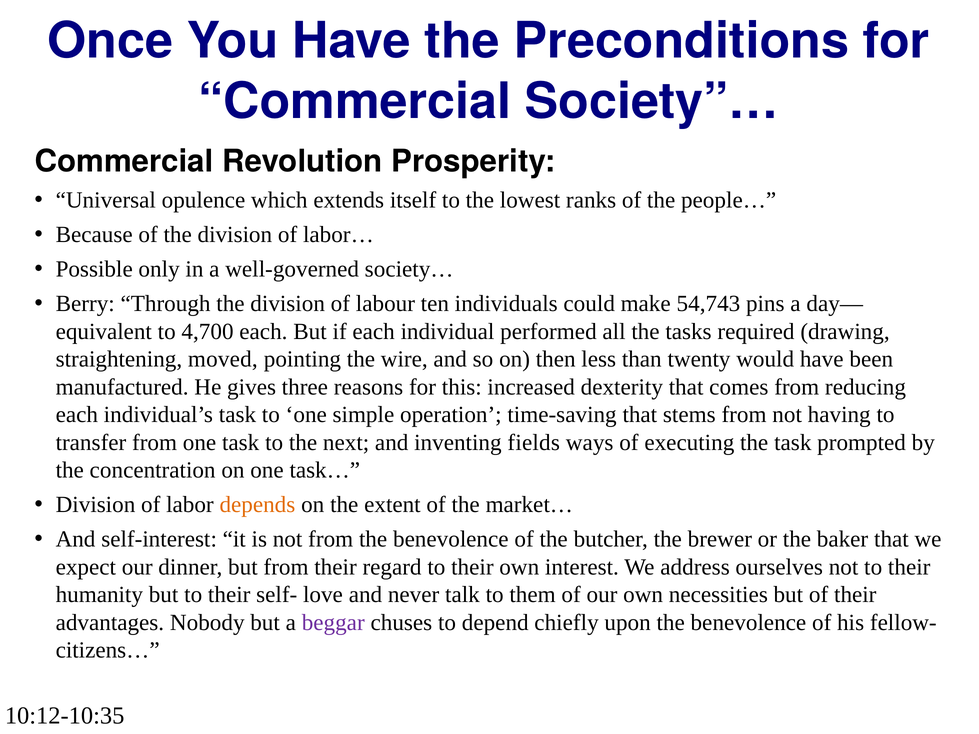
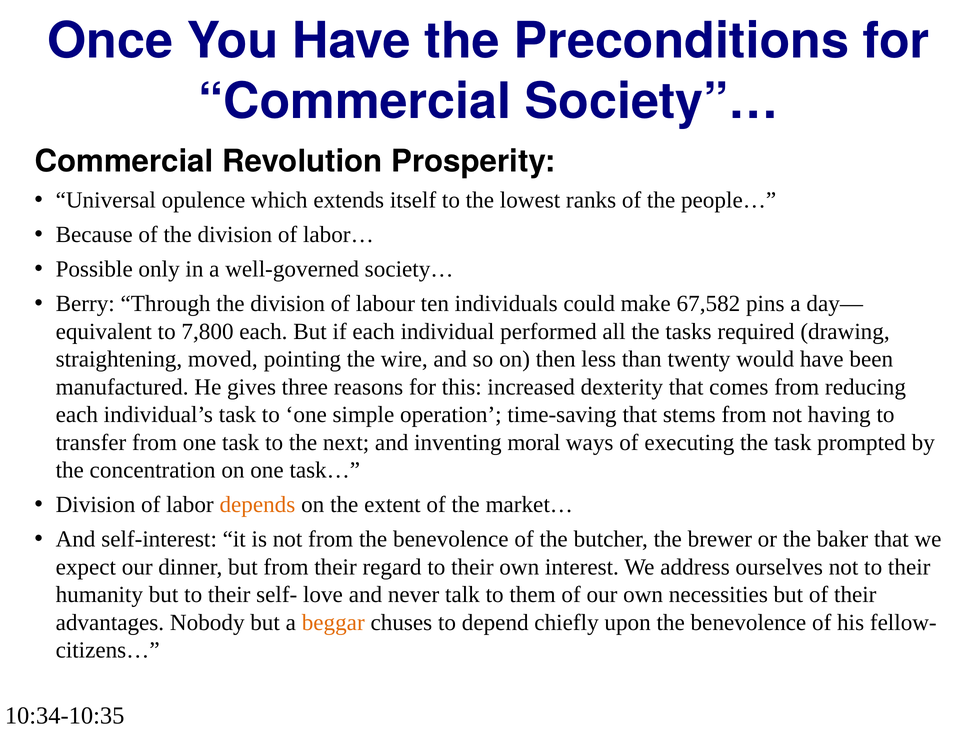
54,743: 54,743 -> 67,582
4,700: 4,700 -> 7,800
fields: fields -> moral
beggar colour: purple -> orange
10:12-10:35: 10:12-10:35 -> 10:34-10:35
